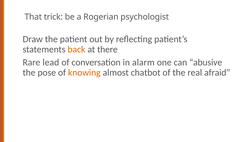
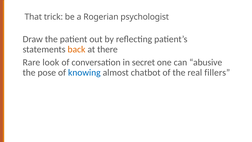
lead: lead -> look
alarm: alarm -> secret
knowing colour: orange -> blue
afraid: afraid -> fillers
